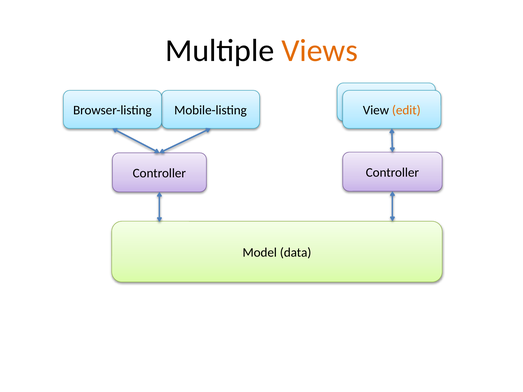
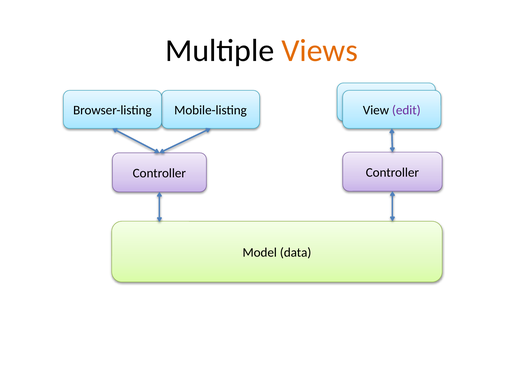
edit colour: orange -> purple
